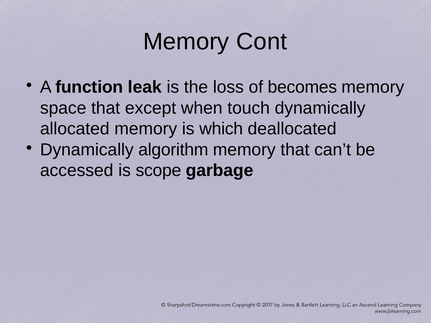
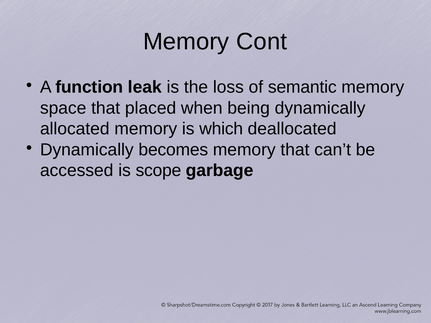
becomes: becomes -> semantic
except: except -> placed
touch: touch -> being
algorithm: algorithm -> becomes
